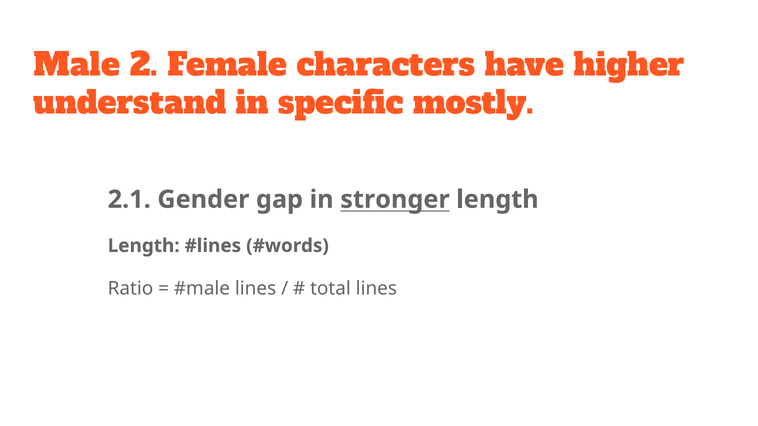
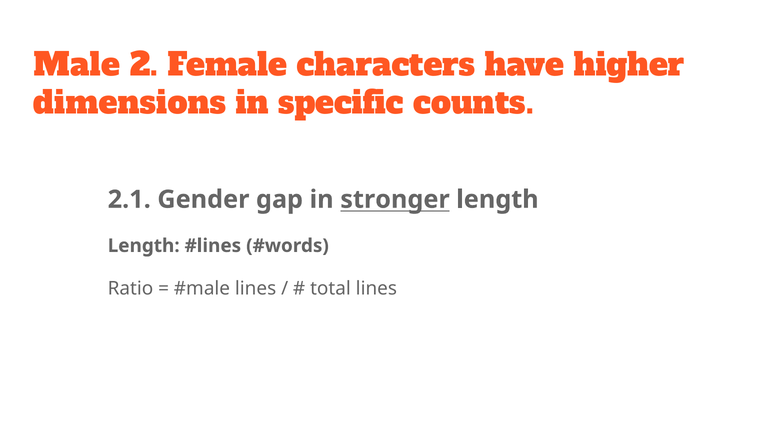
understand: understand -> dimensions
mostly: mostly -> counts
